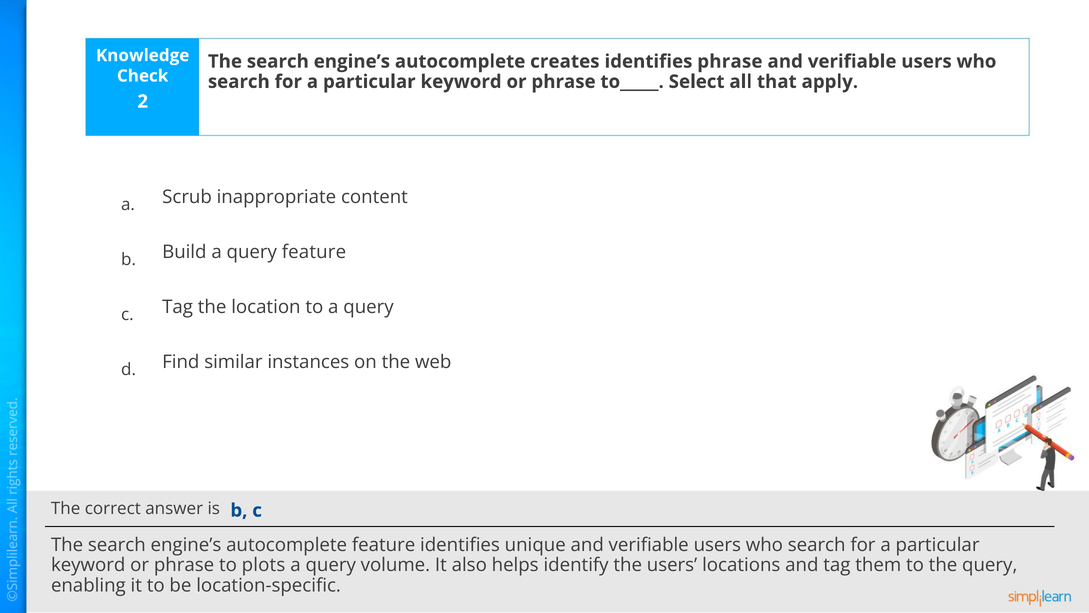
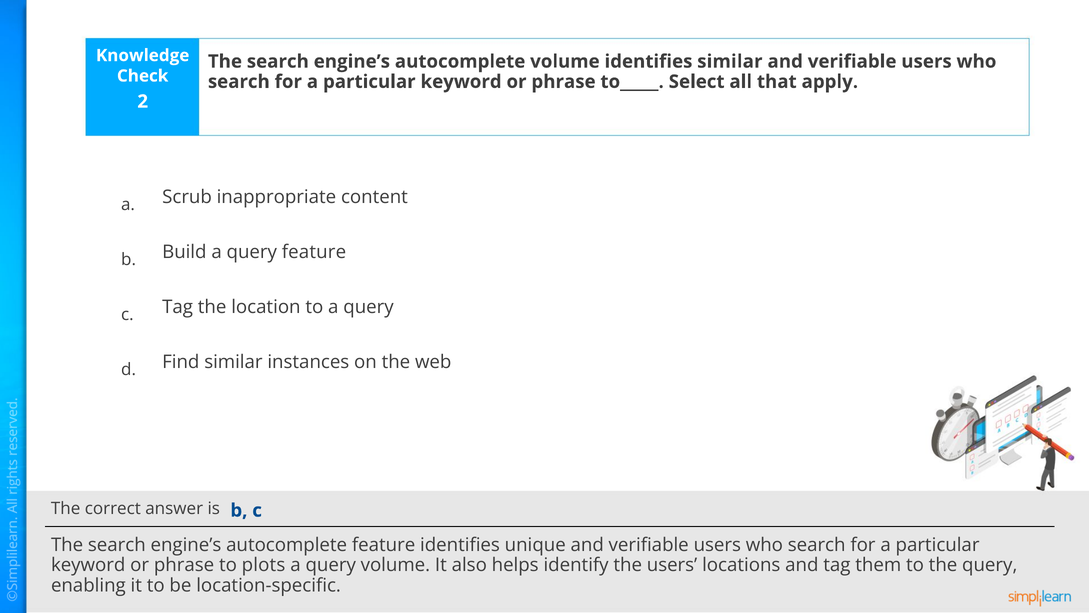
autocomplete creates: creates -> volume
identifies phrase: phrase -> similar
